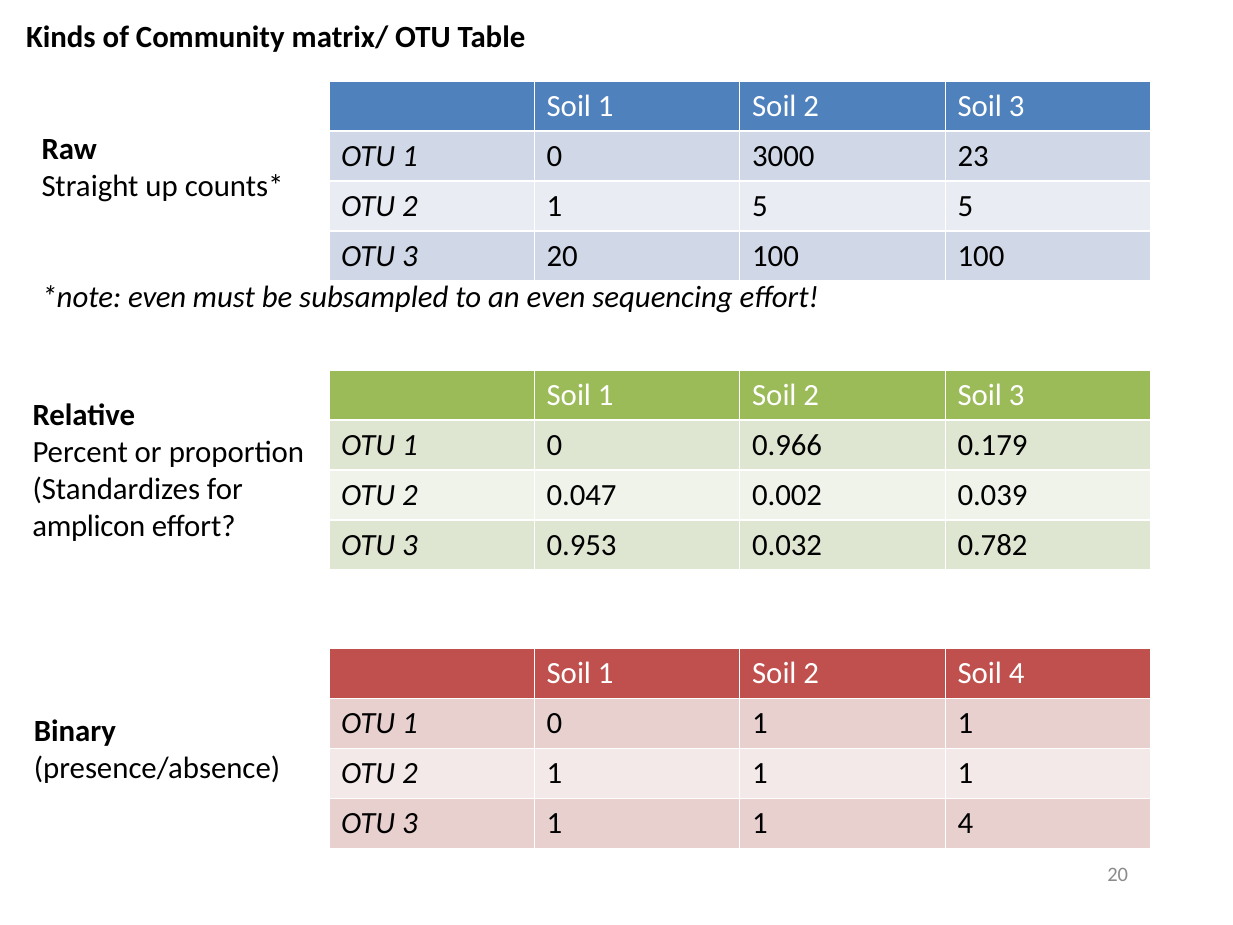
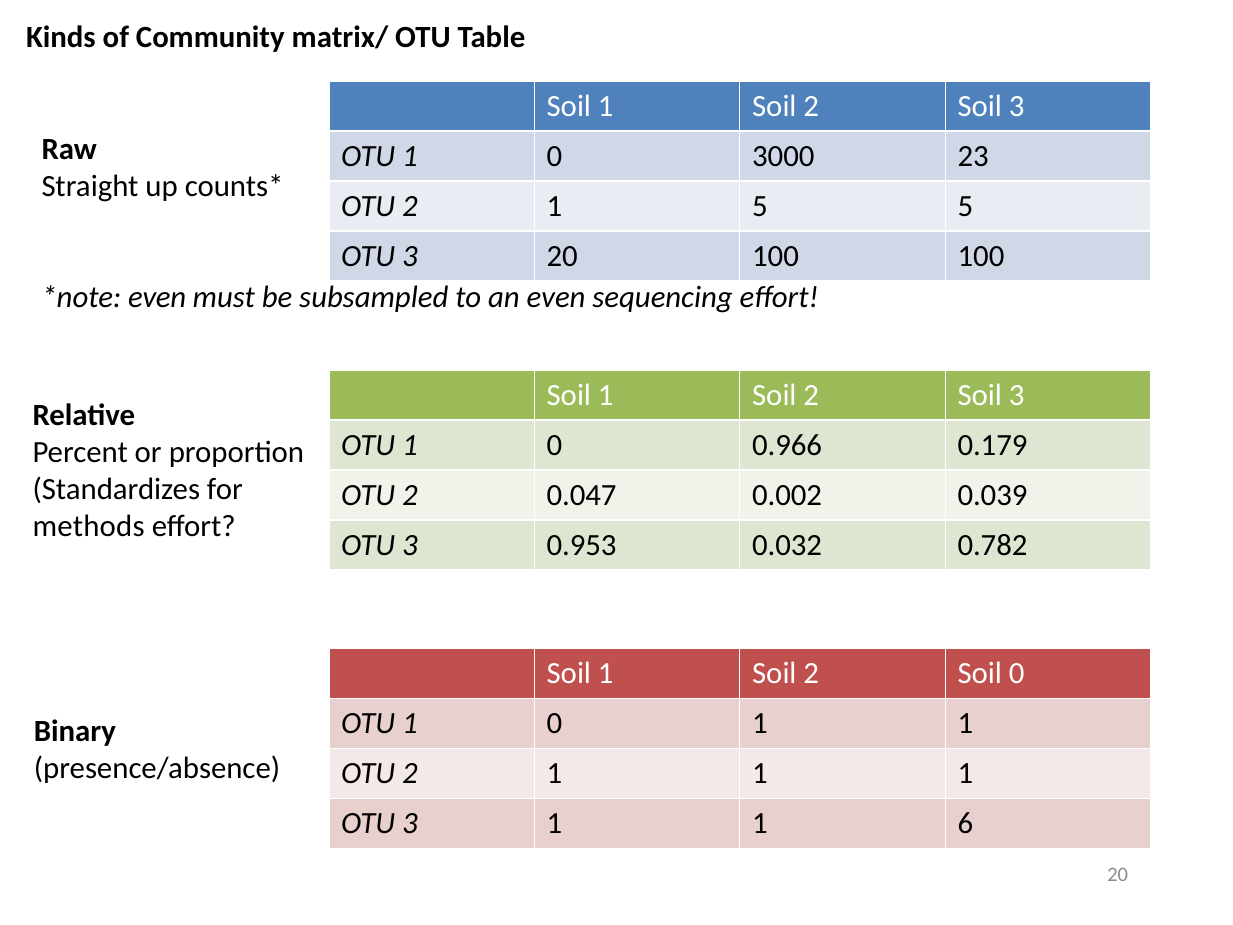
amplicon: amplicon -> methods
Soil 4: 4 -> 0
1 4: 4 -> 6
